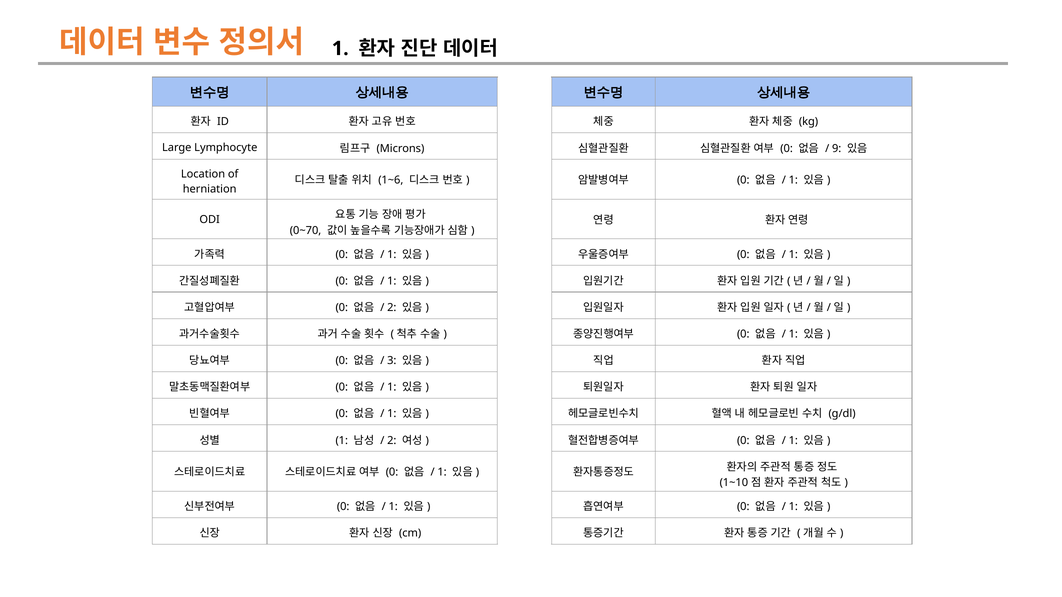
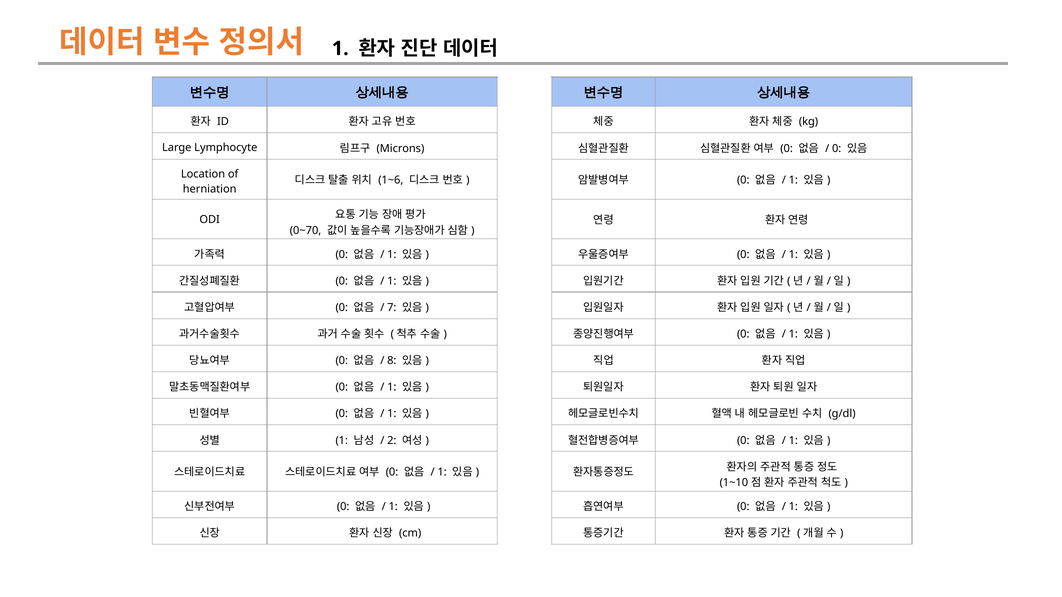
9 at (837, 148): 9 -> 0
2 at (392, 308): 2 -> 7
3: 3 -> 8
